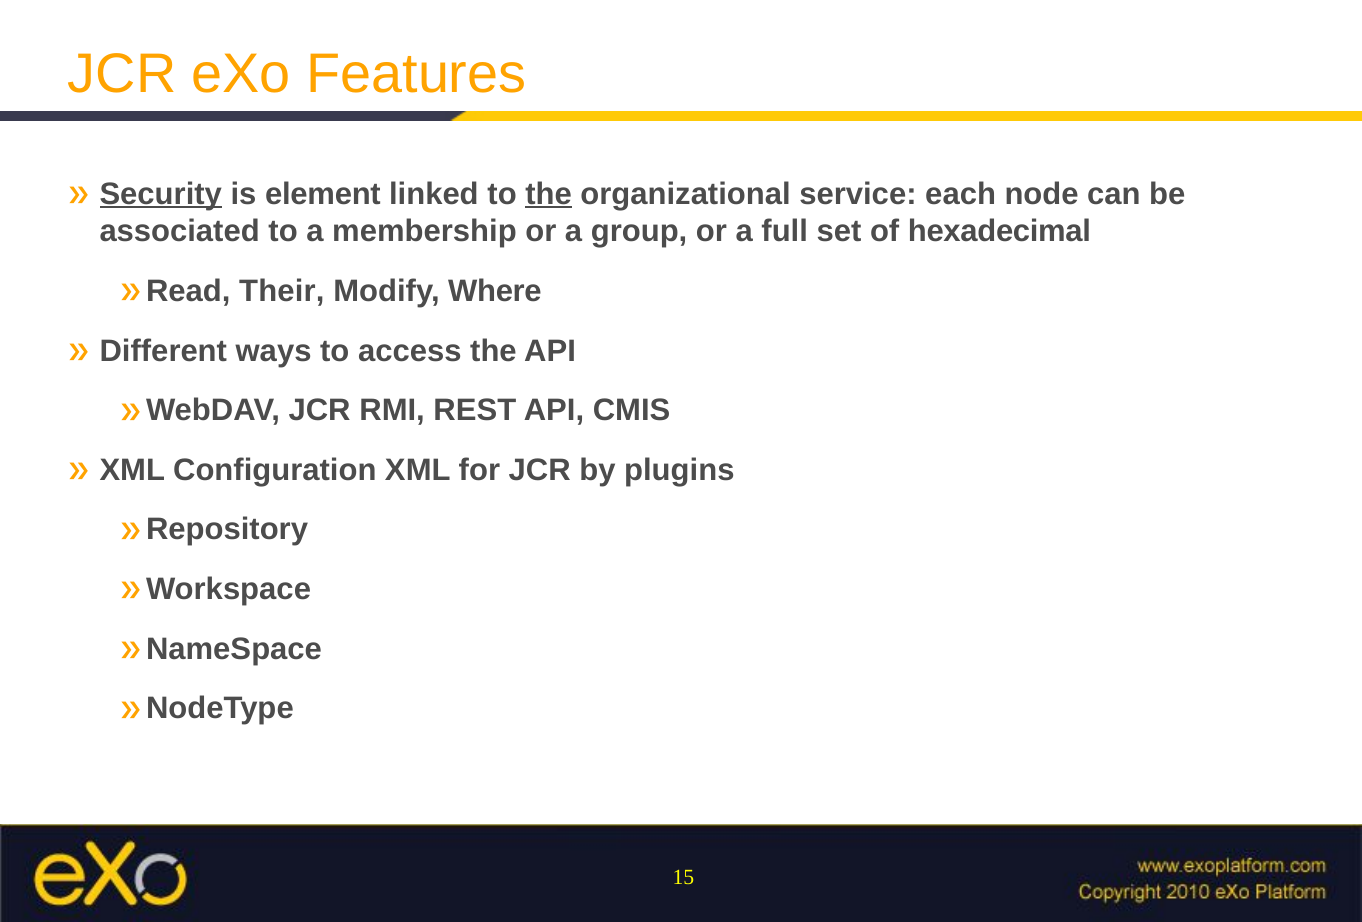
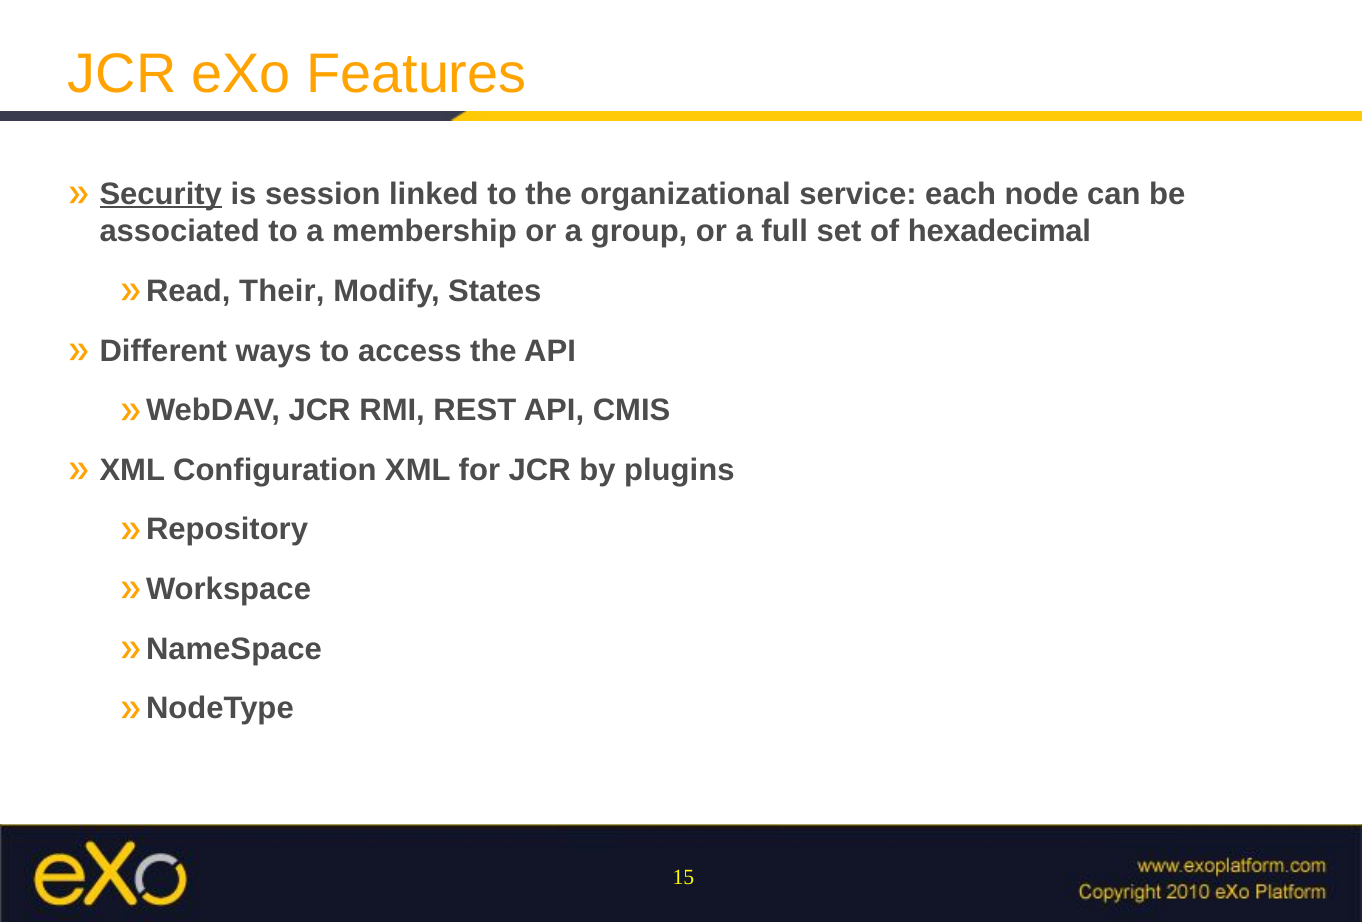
element: element -> session
the at (549, 194) underline: present -> none
Where: Where -> States
